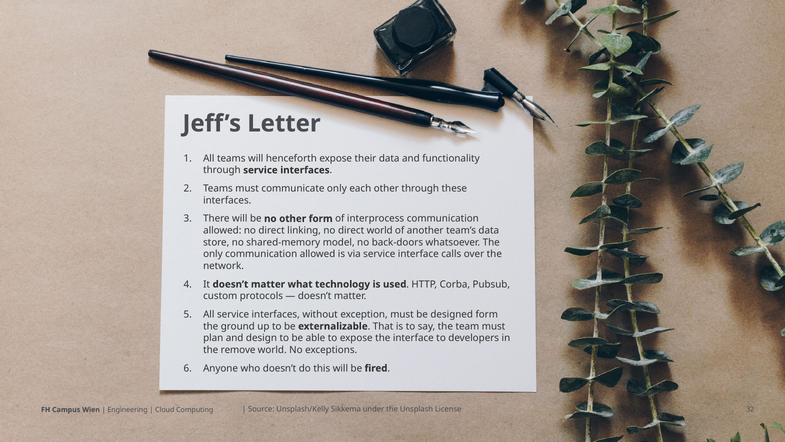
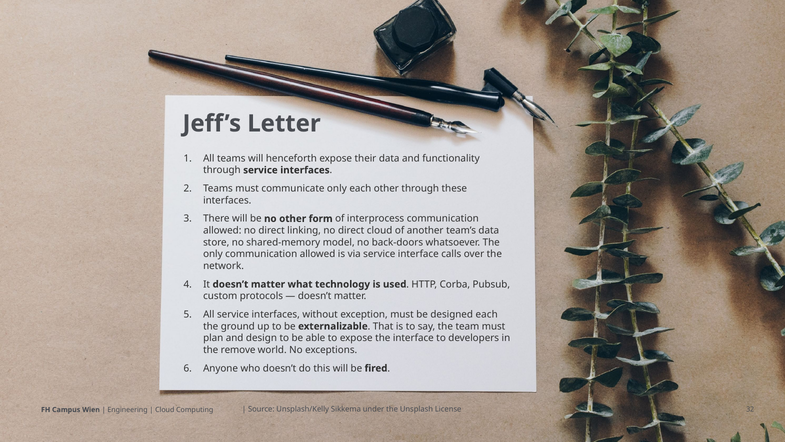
direct world: world -> cloud
designed form: form -> each
